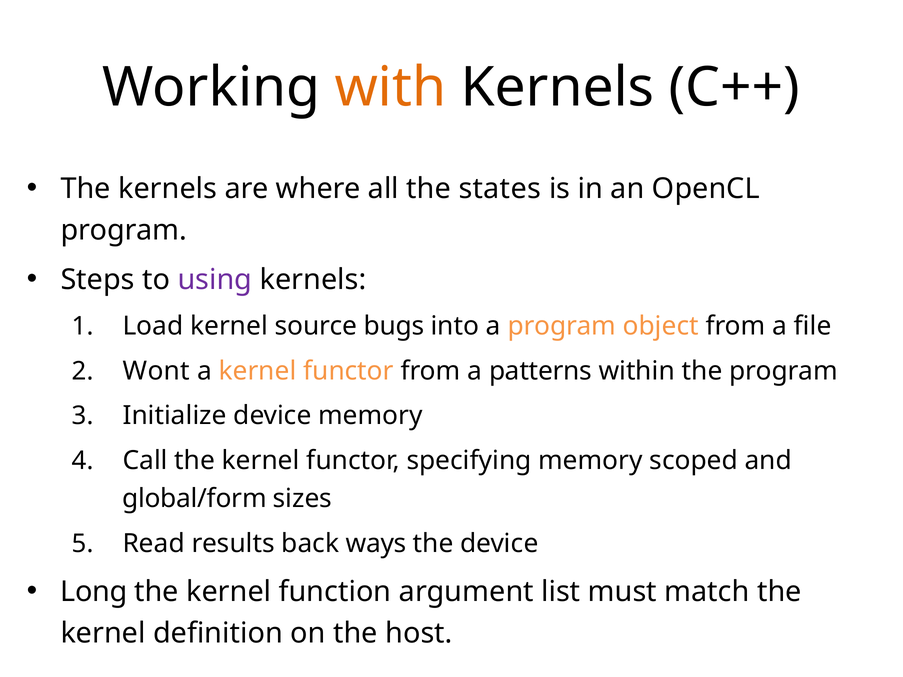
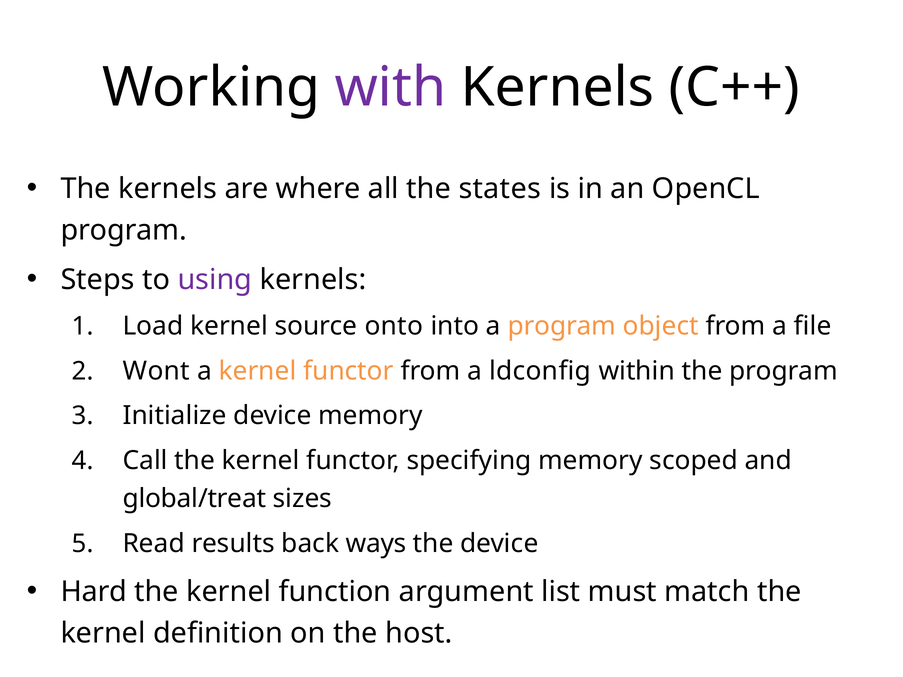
with colour: orange -> purple
bugs: bugs -> onto
patterns: patterns -> ldconfig
global/form: global/form -> global/treat
Long: Long -> Hard
